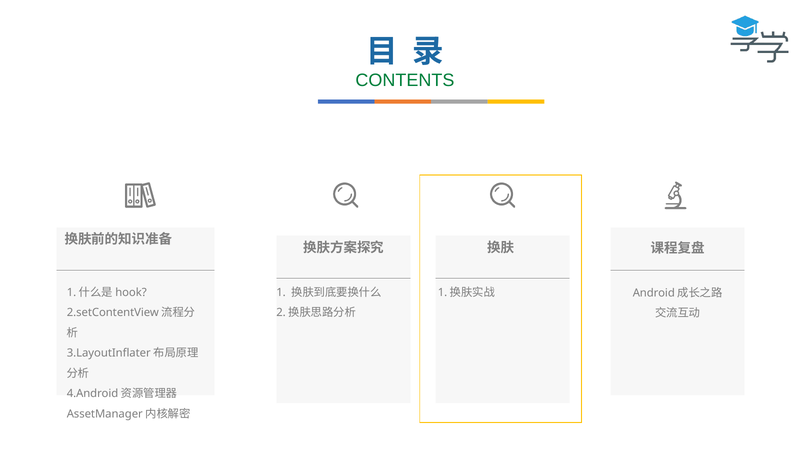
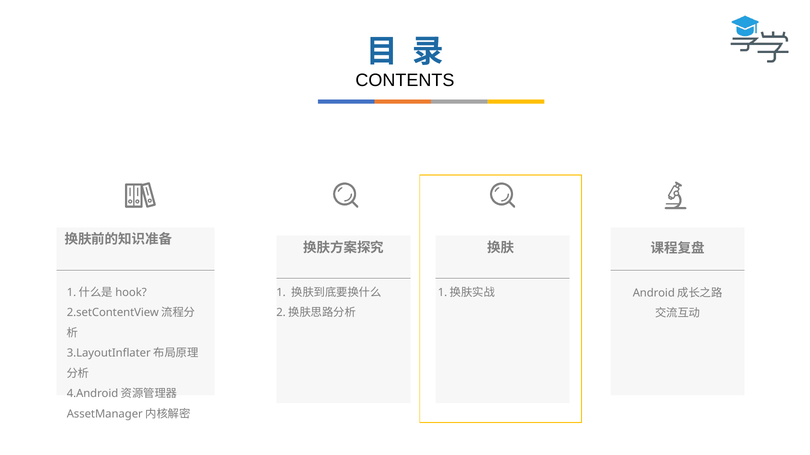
CONTENTS colour: green -> black
